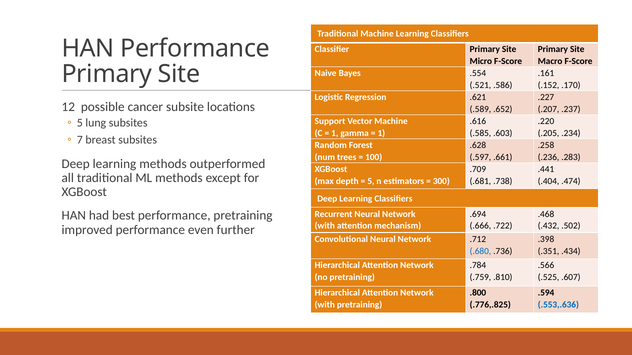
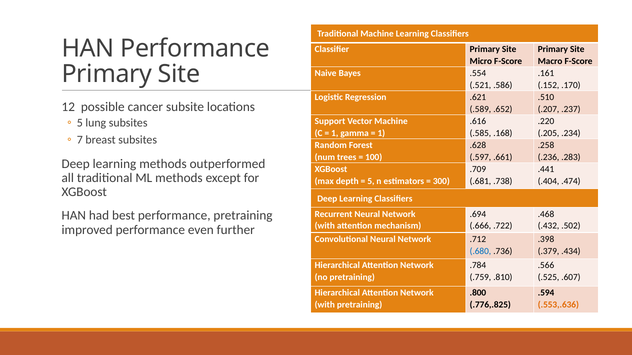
.227: .227 -> .510
.603: .603 -> .168
.351: .351 -> .379
.553,.636 colour: blue -> orange
